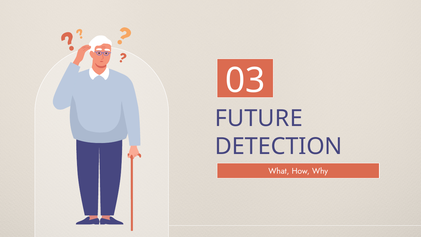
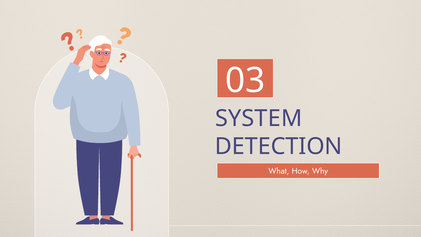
FUTURE: FUTURE -> SYSTEM
